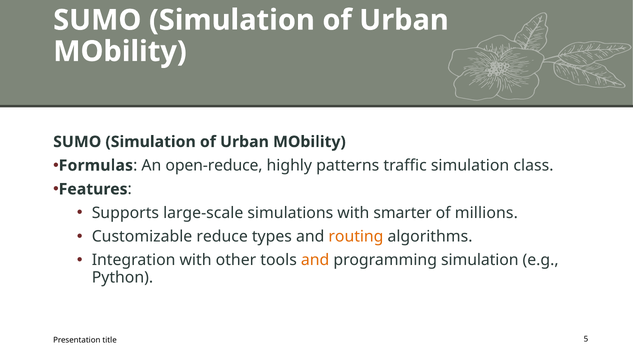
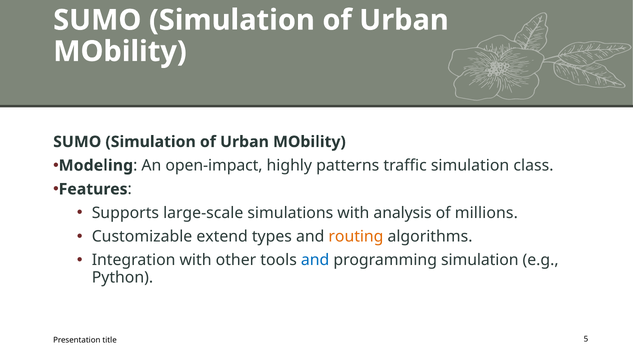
Formulas: Formulas -> Modeling
open-reduce: open-reduce -> open-impact
smarter: smarter -> analysis
reduce: reduce -> extend
and at (315, 260) colour: orange -> blue
